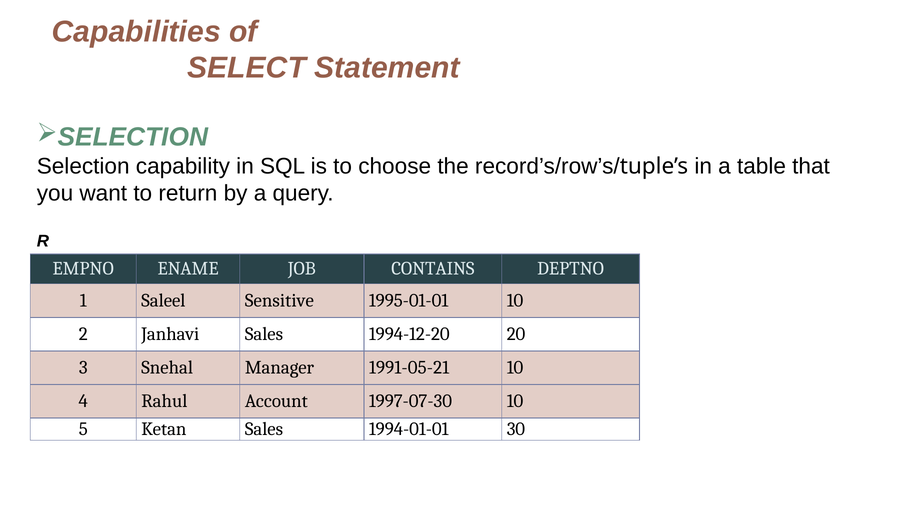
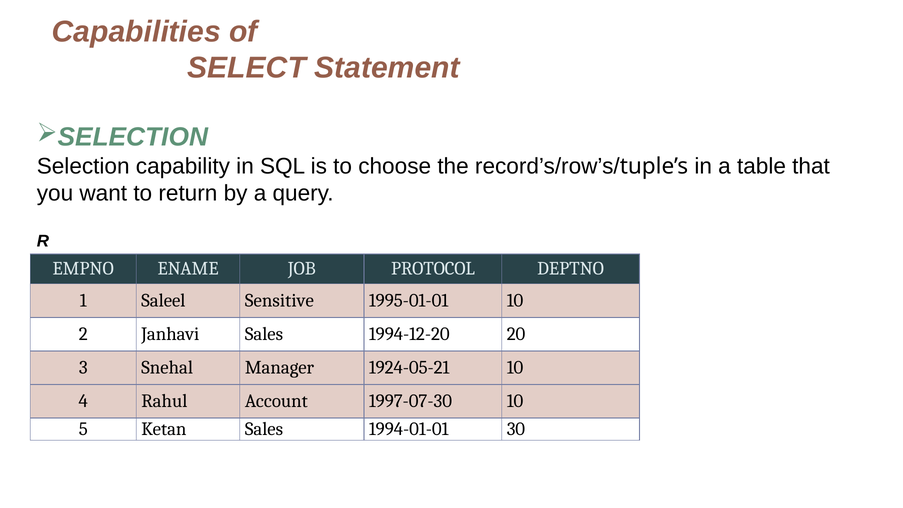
CONTAINS: CONTAINS -> PROTOCOL
1991-05-21: 1991-05-21 -> 1924-05-21
